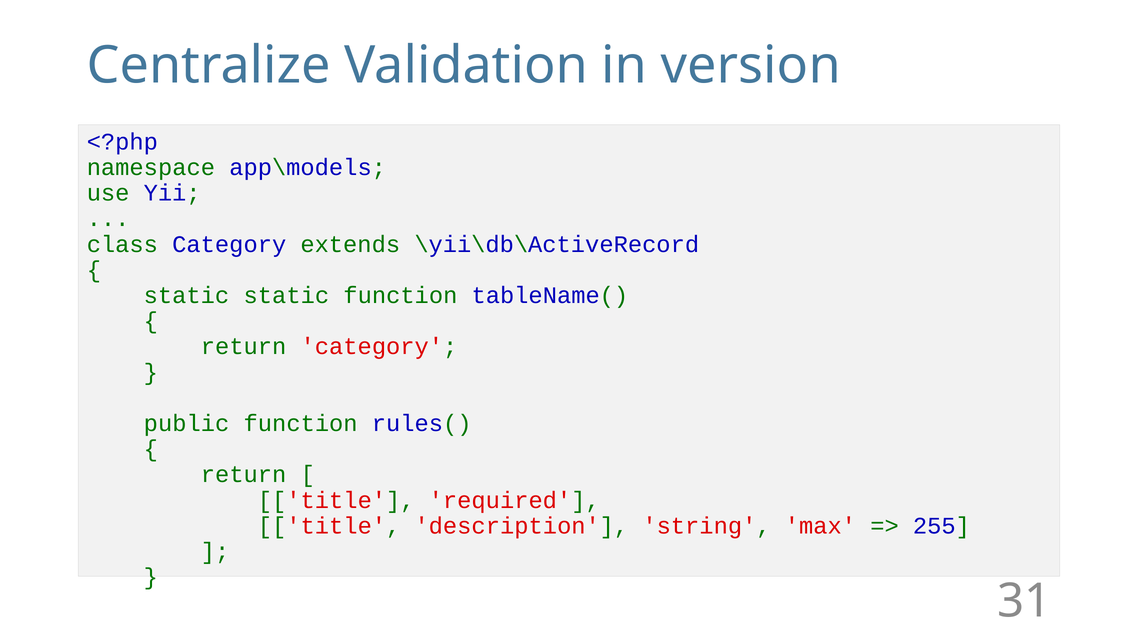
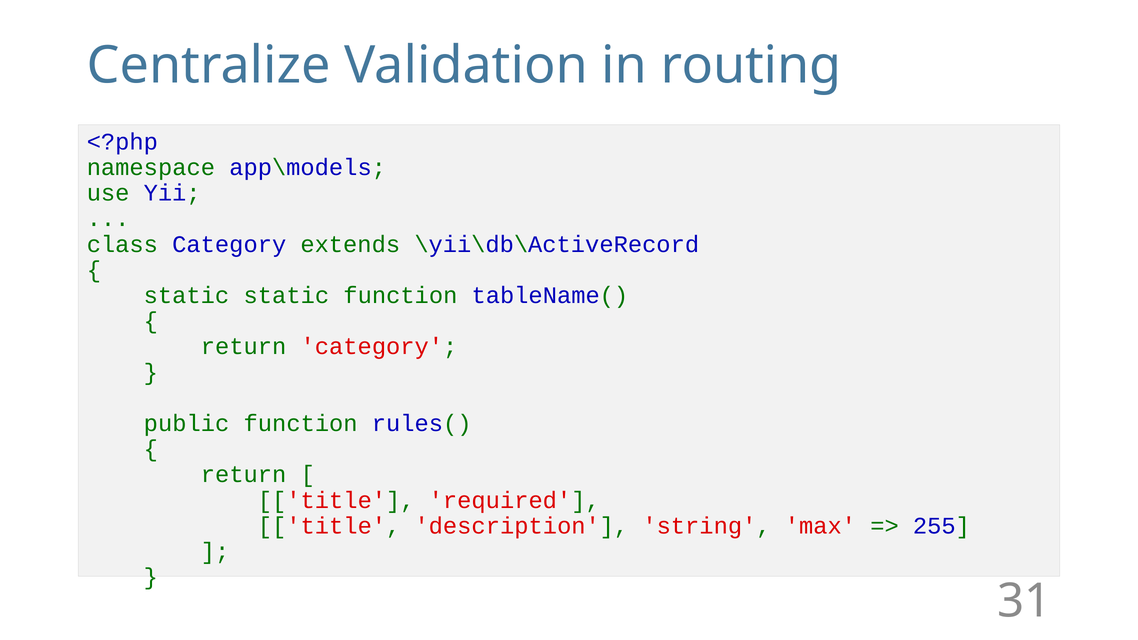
version: version -> routing
